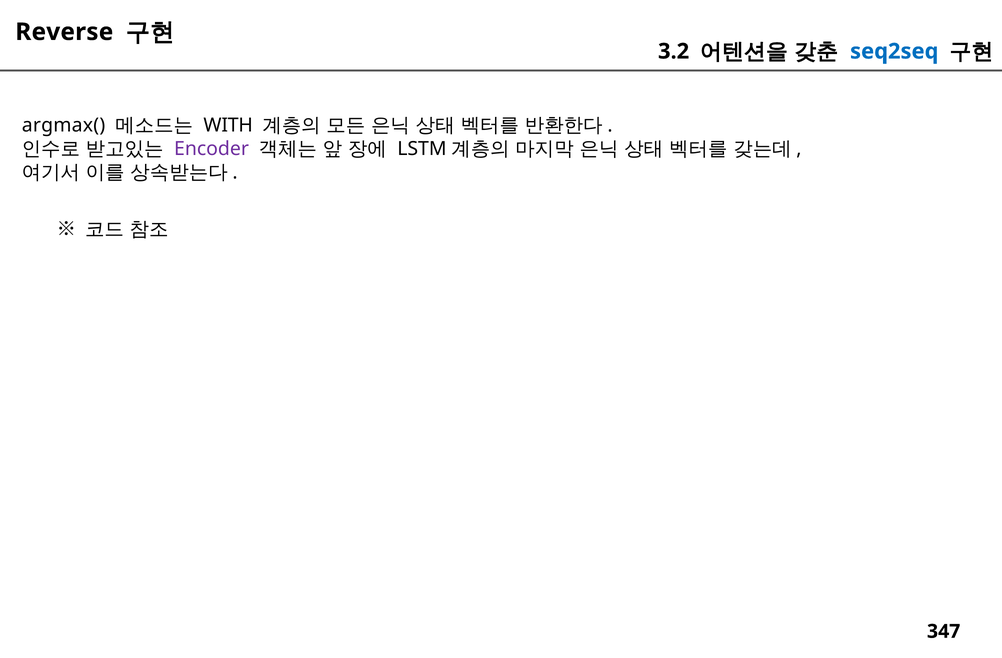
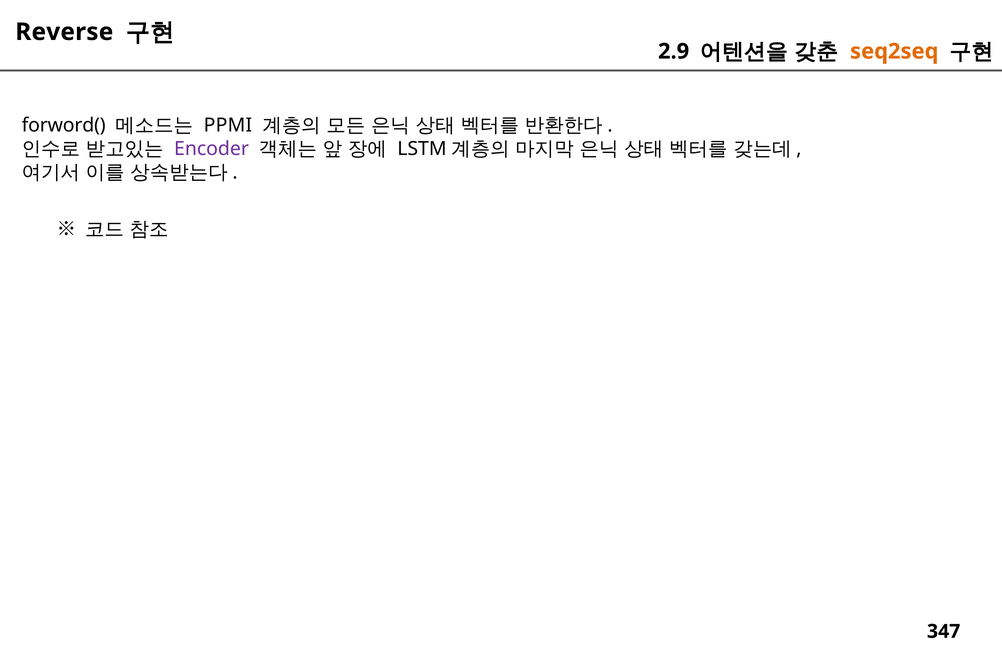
3.2: 3.2 -> 2.9
seq2seq colour: blue -> orange
argmax(: argmax( -> forword(
WITH: WITH -> PPMI
